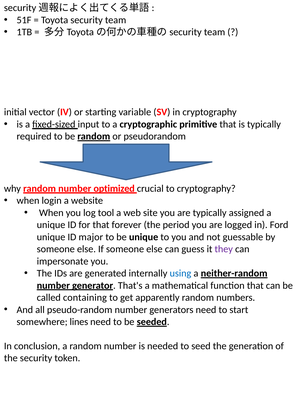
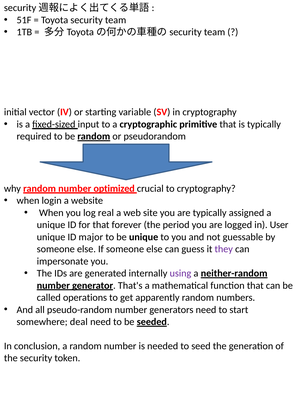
tool: tool -> real
Ford: Ford -> User
using colour: blue -> purple
containing: containing -> operations
lines: lines -> deal
